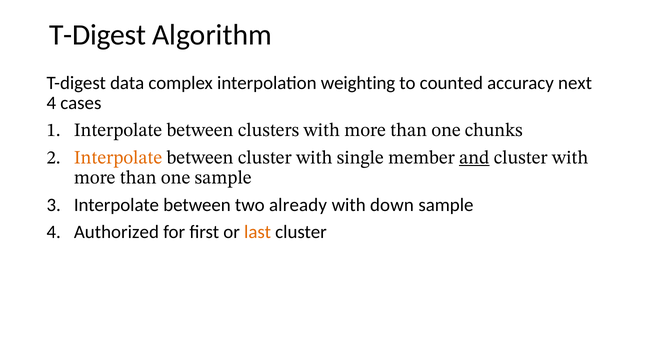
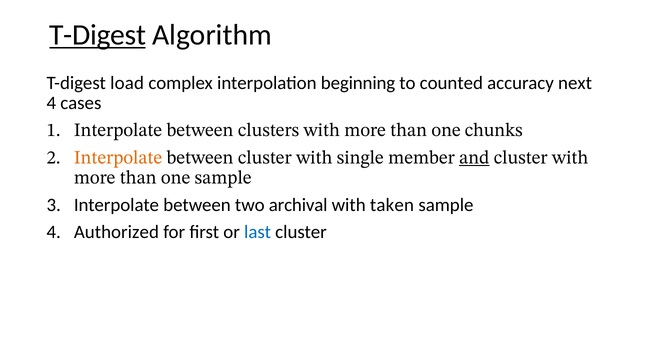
T-Digest at (98, 35) underline: none -> present
data: data -> load
weighting: weighting -> beginning
already: already -> archival
down: down -> taken
last colour: orange -> blue
